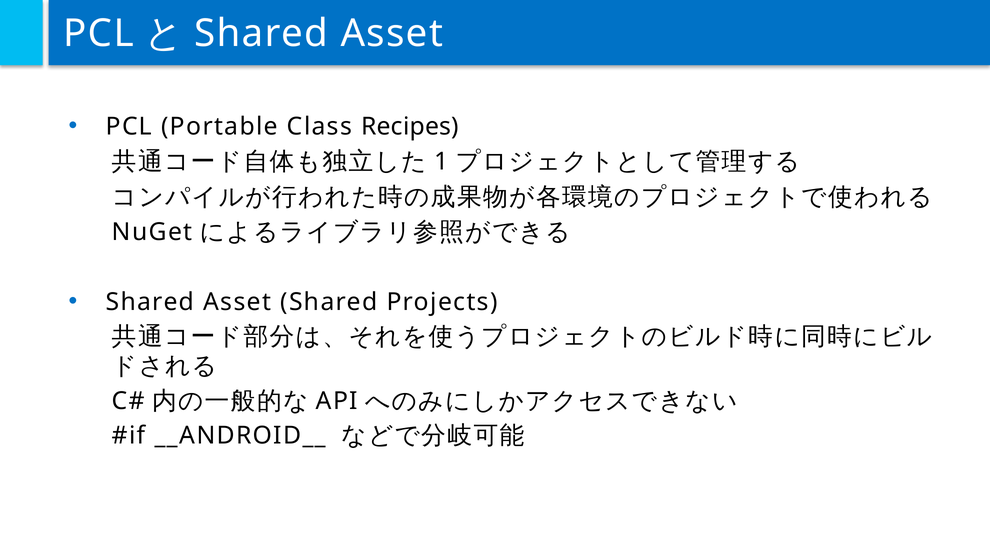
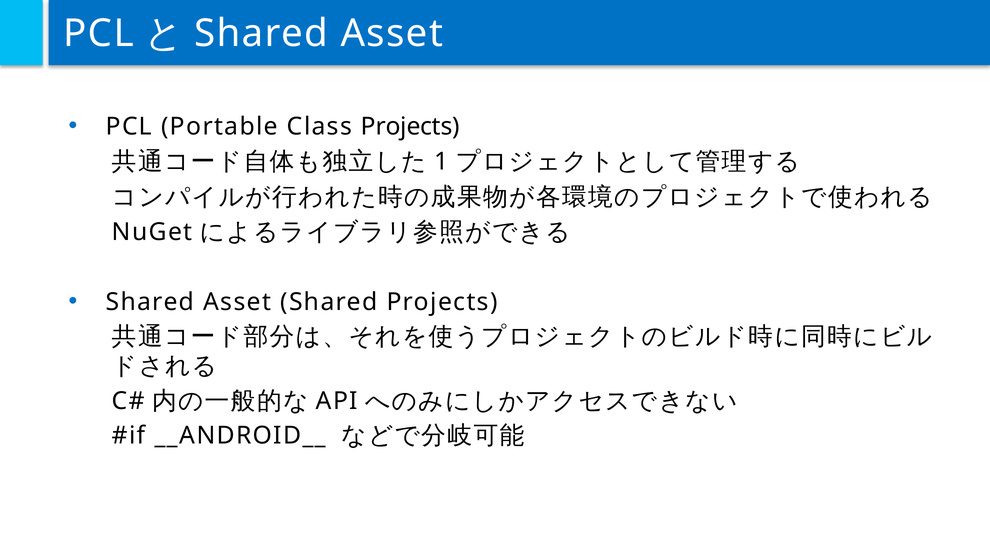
Class Recipes: Recipes -> Projects
